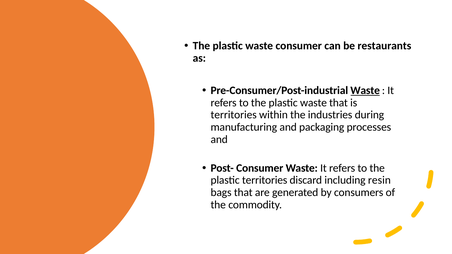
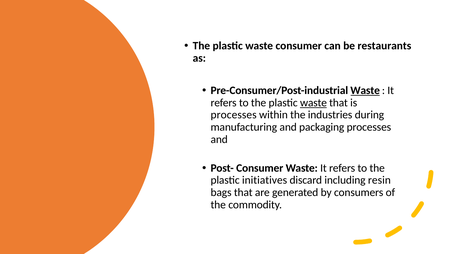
waste at (313, 103) underline: none -> present
territories at (234, 115): territories -> processes
plastic territories: territories -> initiatives
